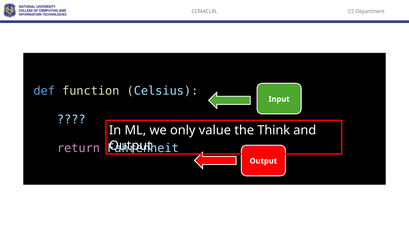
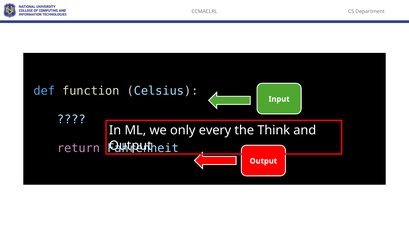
value: value -> every
